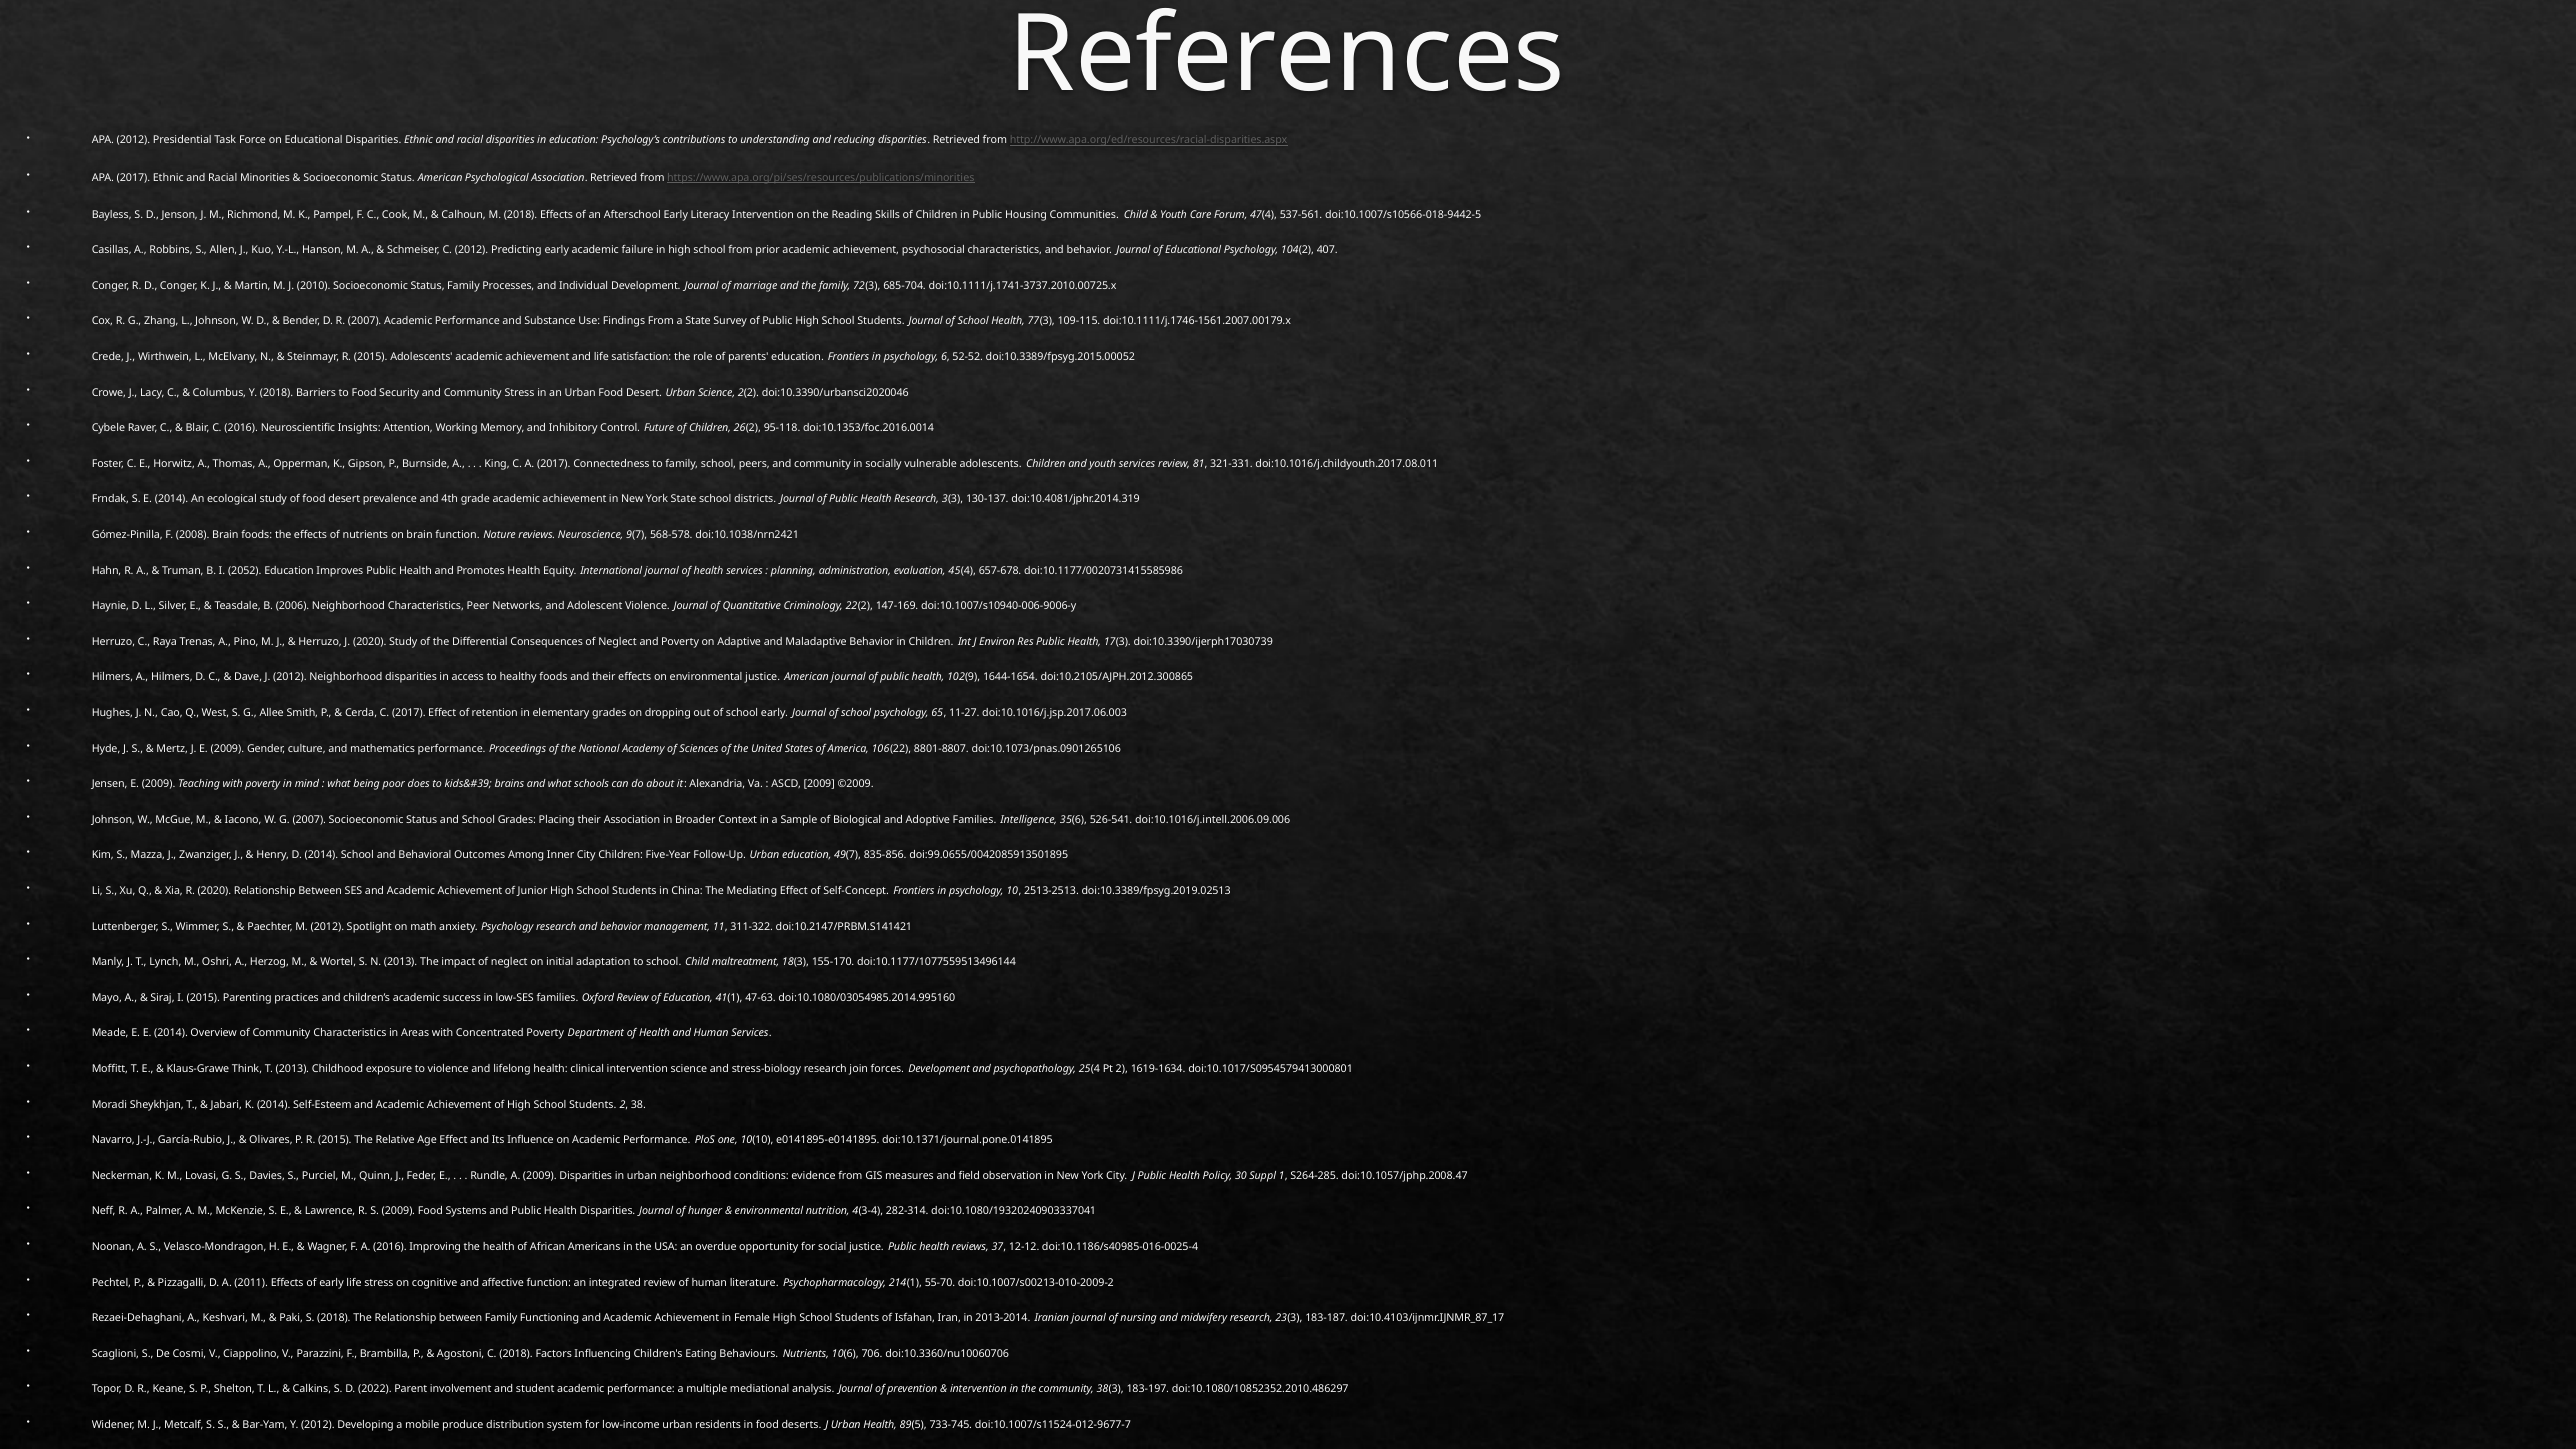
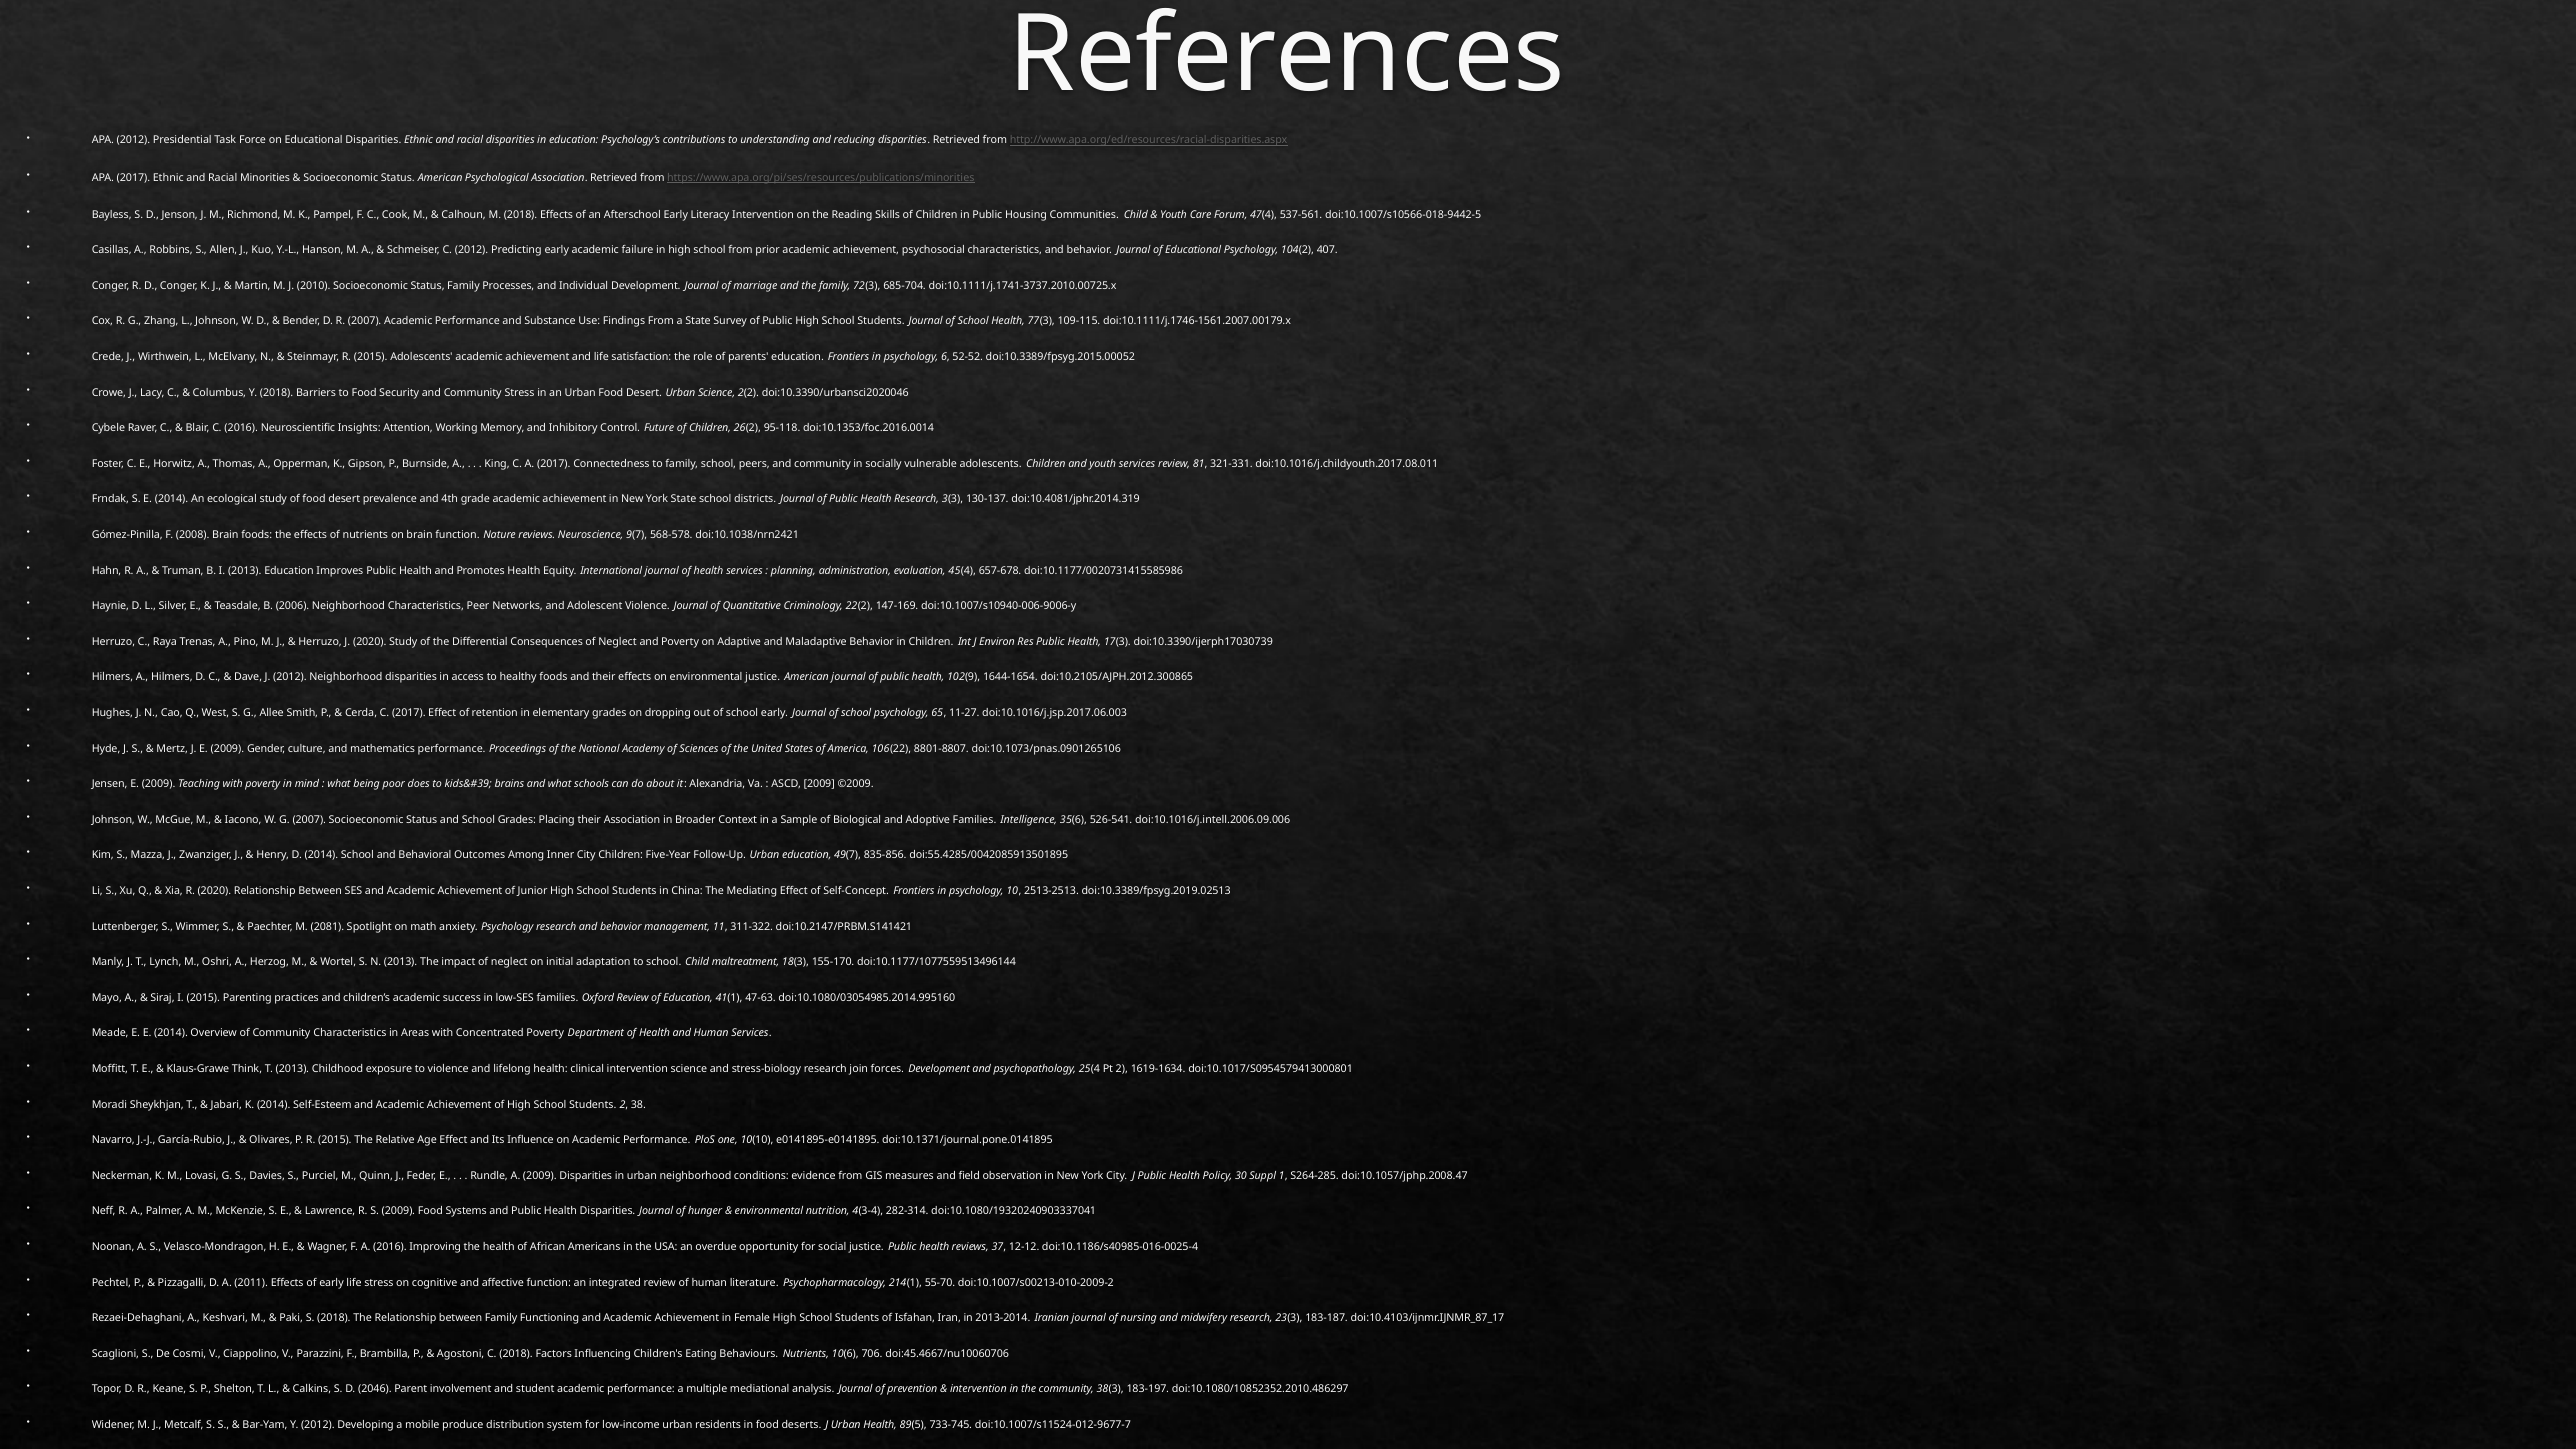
I 2052: 2052 -> 2013
doi:99.0655/0042085913501895: doi:99.0655/0042085913501895 -> doi:55.4285/0042085913501895
M 2012: 2012 -> 2081
doi:10.3360/nu10060706: doi:10.3360/nu10060706 -> doi:45.4667/nu10060706
2022: 2022 -> 2046
